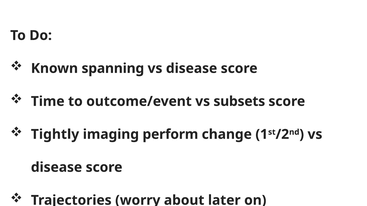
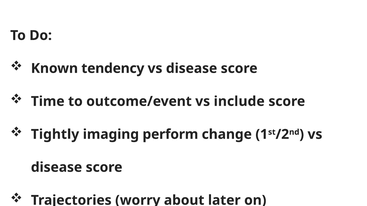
spanning: spanning -> tendency
subsets: subsets -> include
